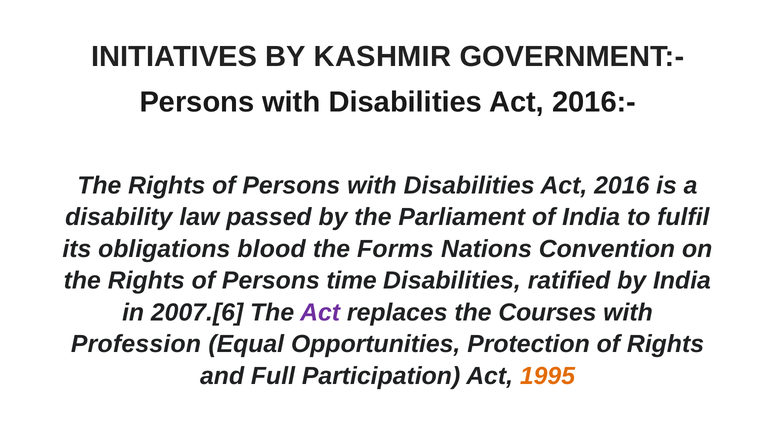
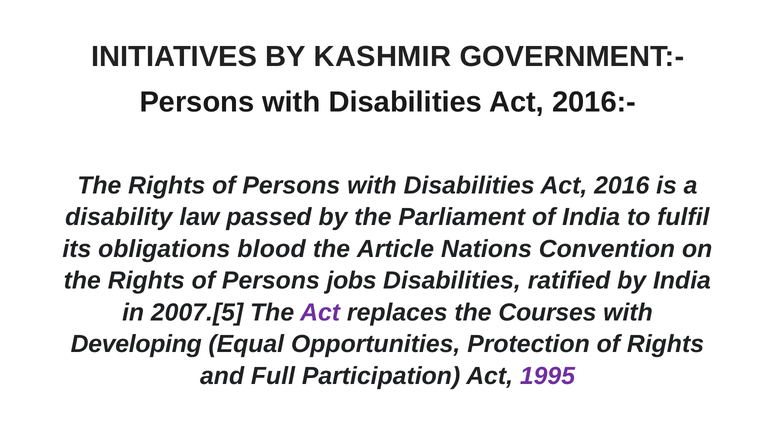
Forms: Forms -> Article
time: time -> jobs
2007.[6: 2007.[6 -> 2007.[5
Profession: Profession -> Developing
1995 colour: orange -> purple
